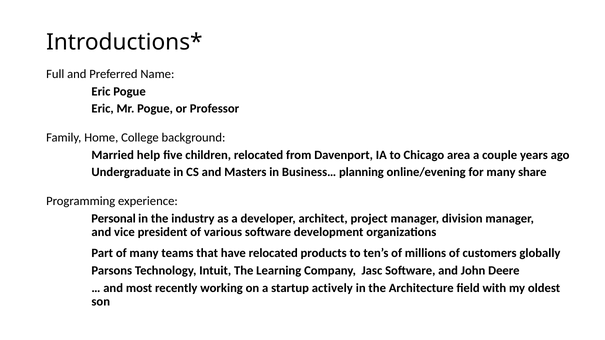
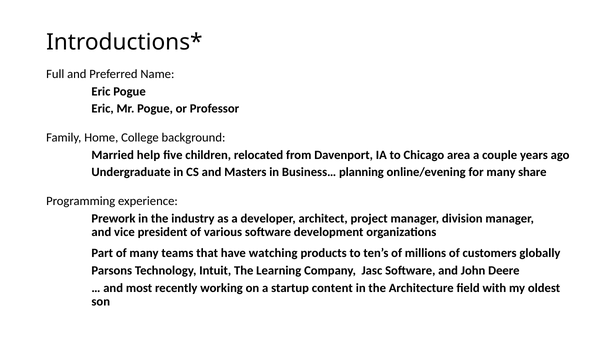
Personal: Personal -> Prework
have relocated: relocated -> watching
actively: actively -> content
